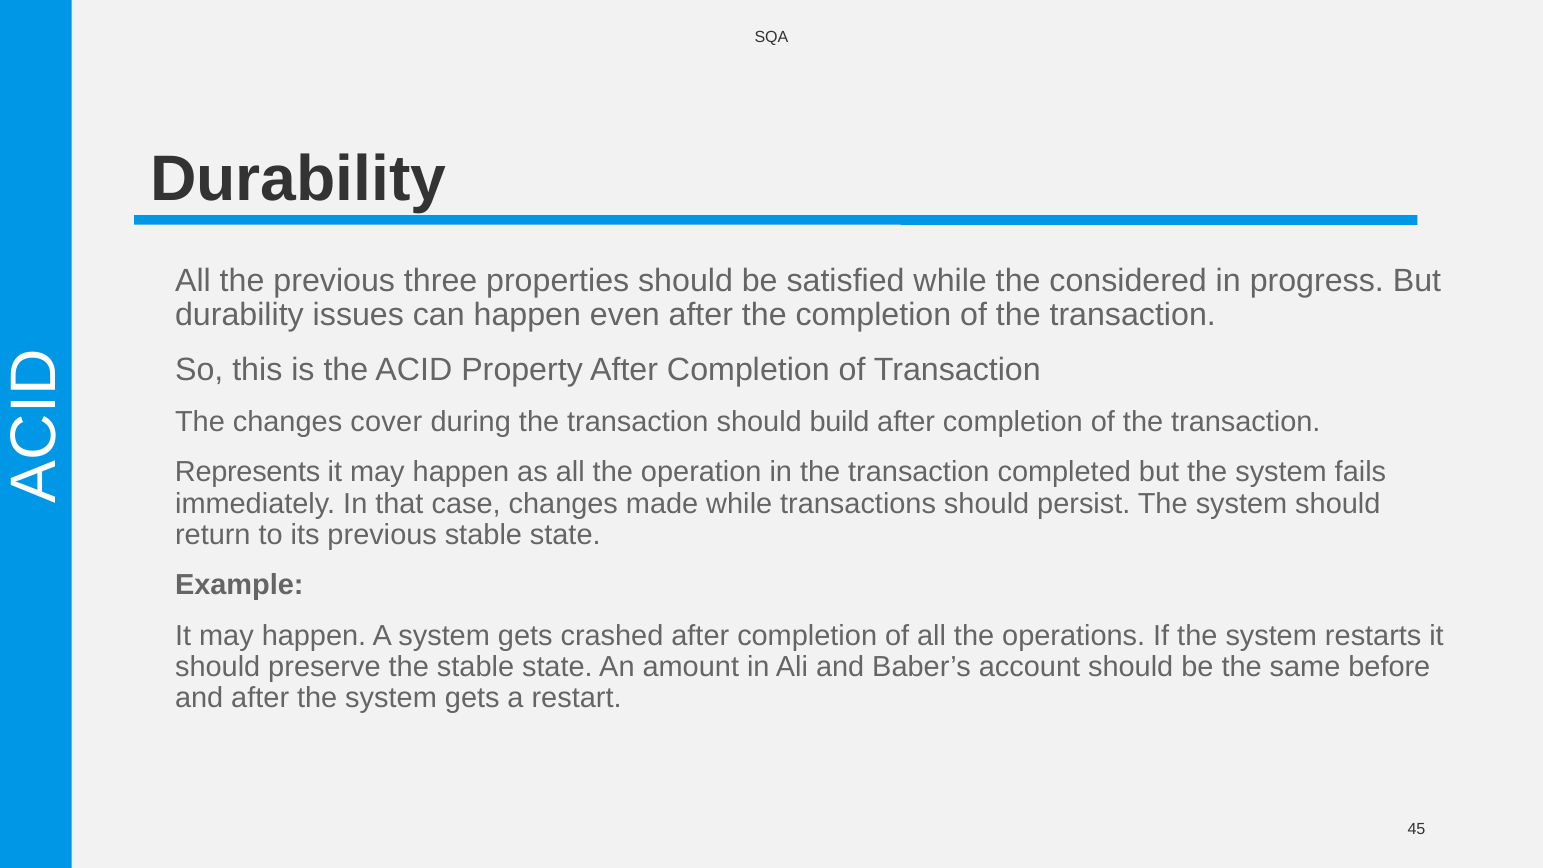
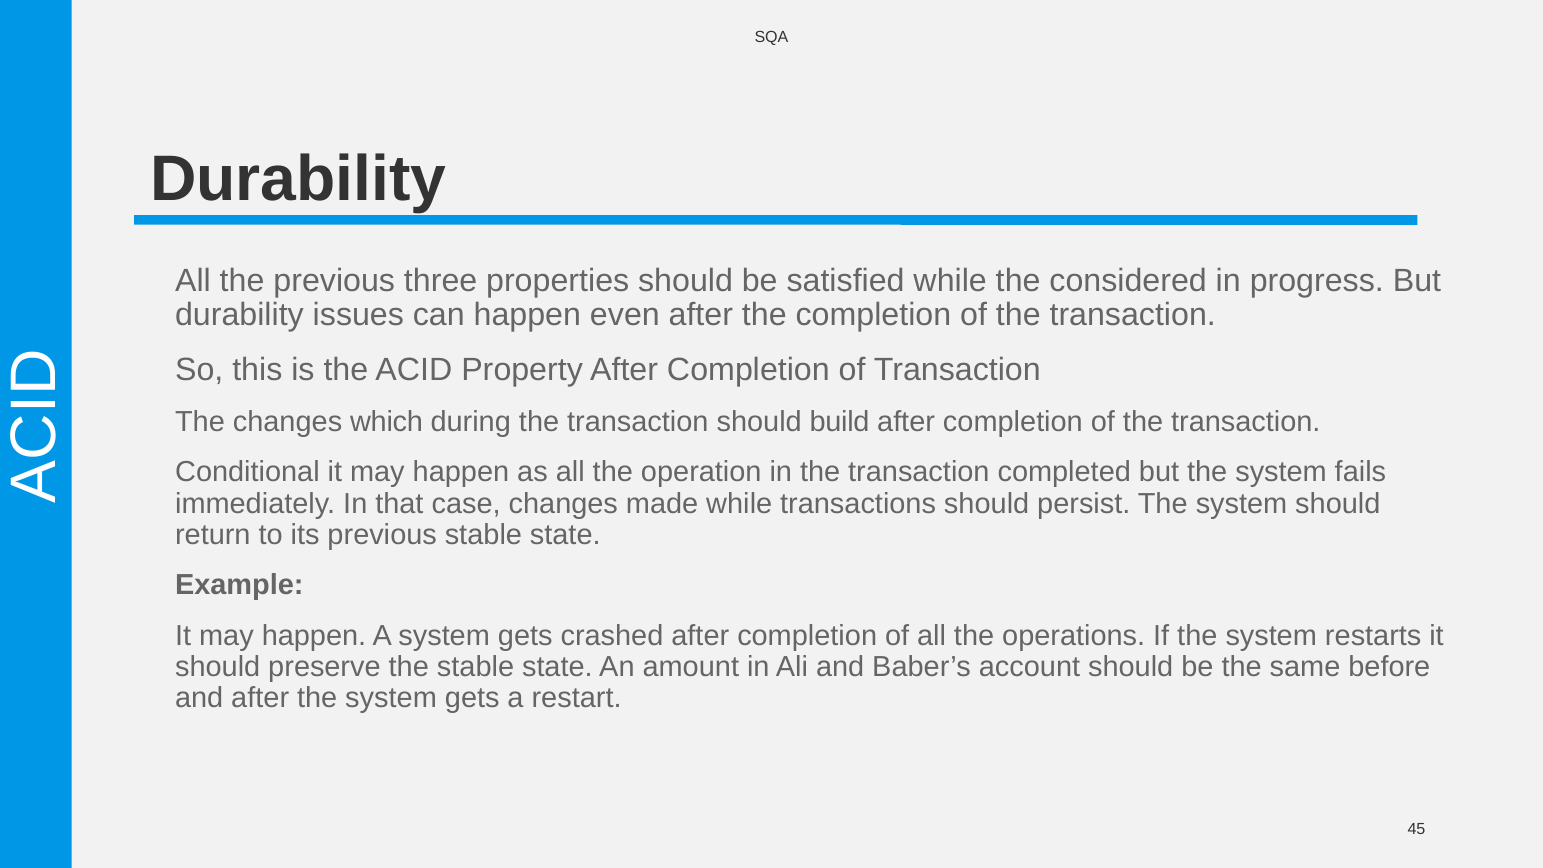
cover: cover -> which
Represents: Represents -> Conditional
